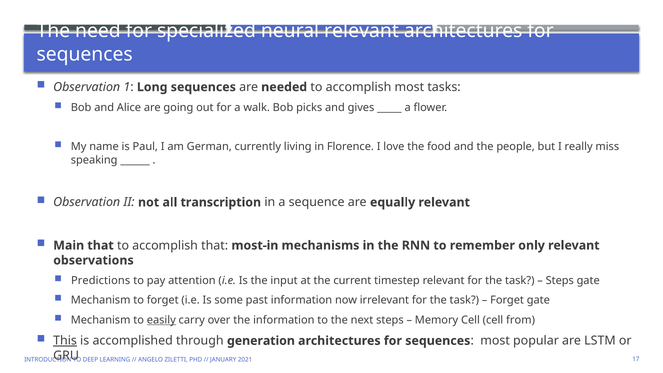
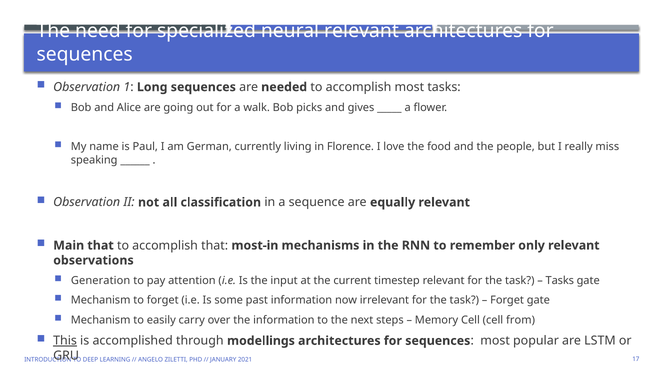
transcription: transcription -> classification
Predictions: Predictions -> Generation
Steps at (560, 281): Steps -> Tasks
easily underline: present -> none
generation: generation -> modellings
